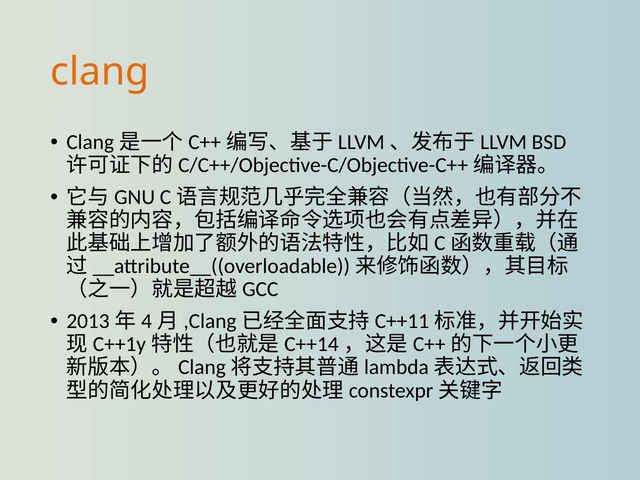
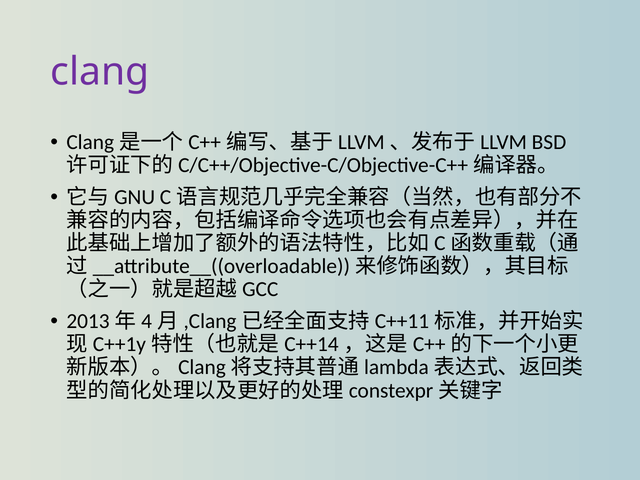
clang colour: orange -> purple
